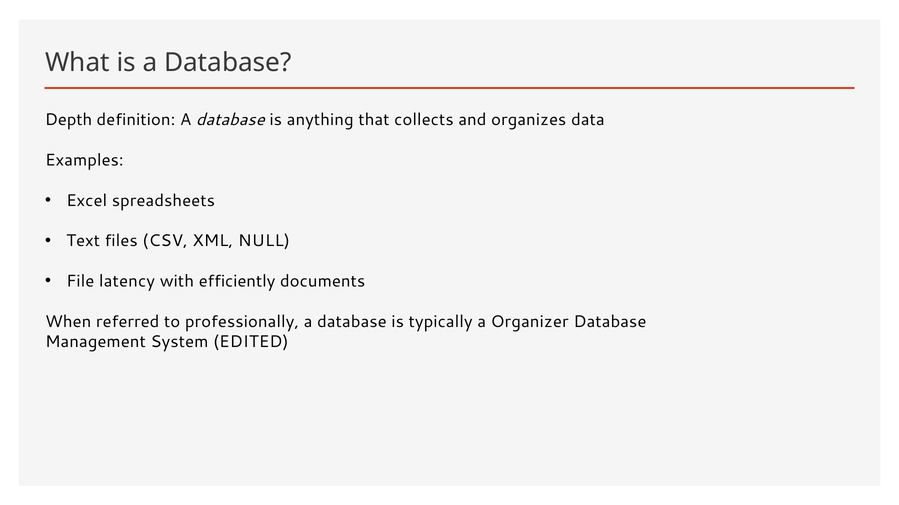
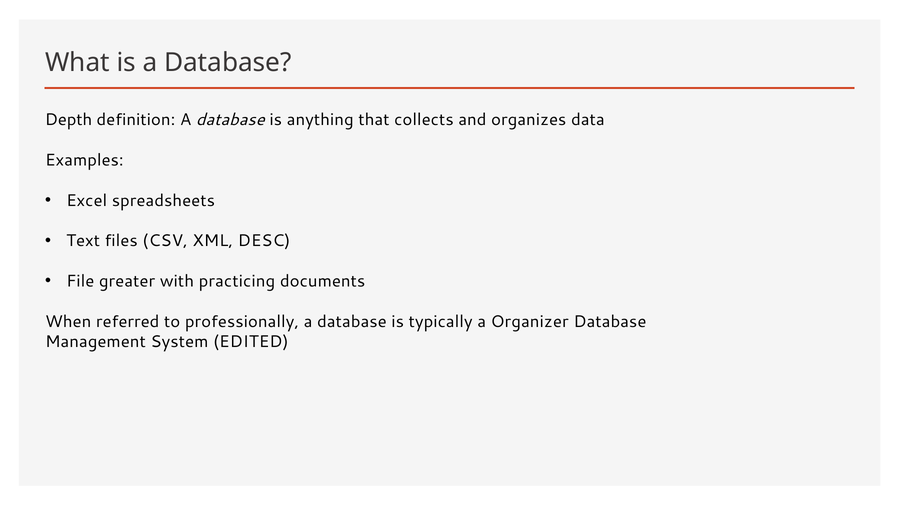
NULL: NULL -> DESC
latency: latency -> greater
efficiently: efficiently -> practicing
